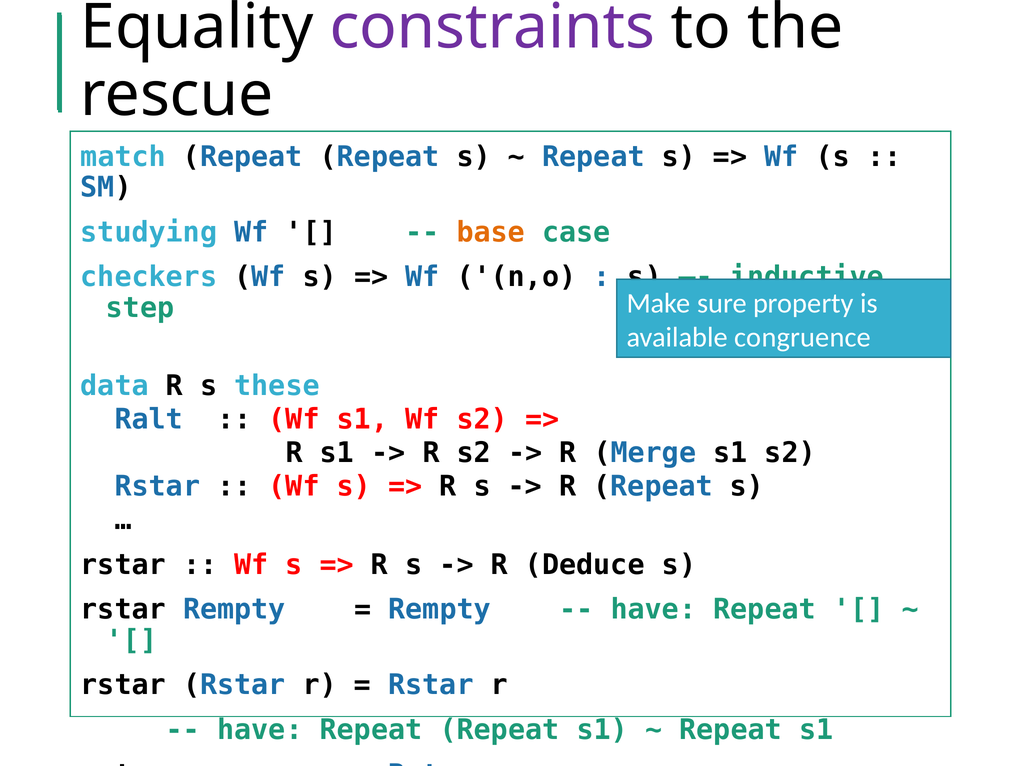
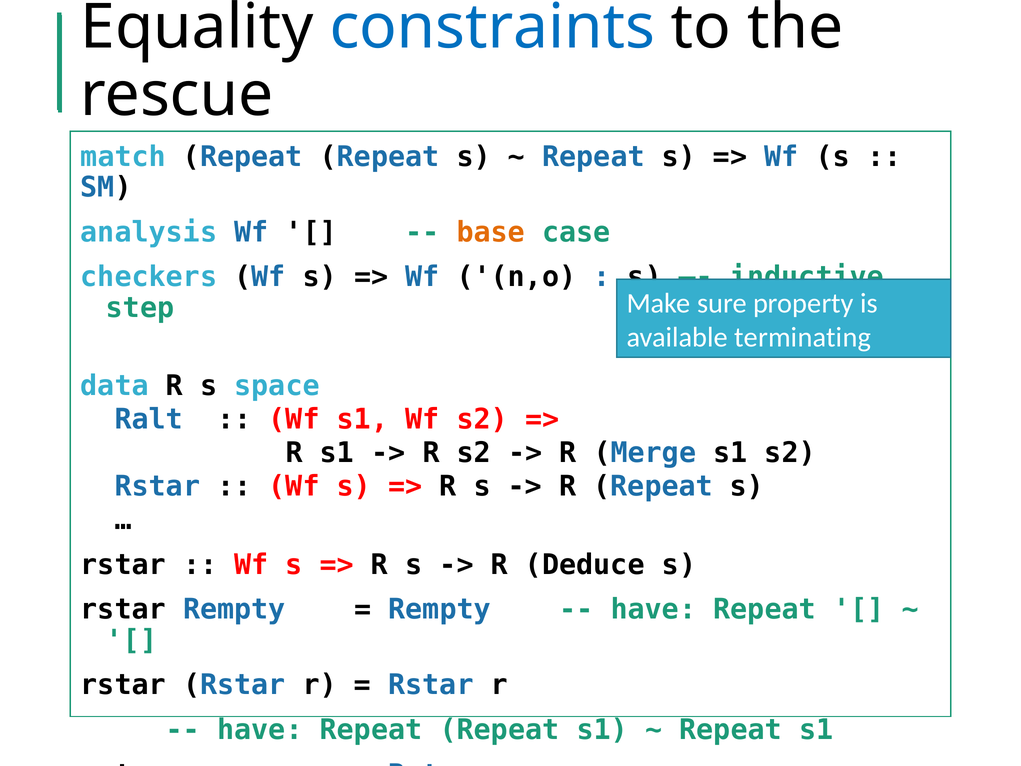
constraints colour: purple -> blue
studying: studying -> analysis
congruence: congruence -> terminating
these: these -> space
